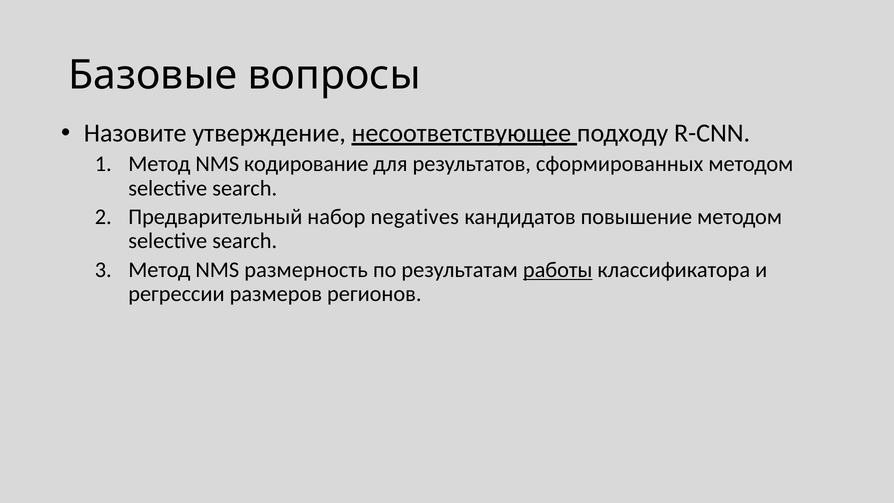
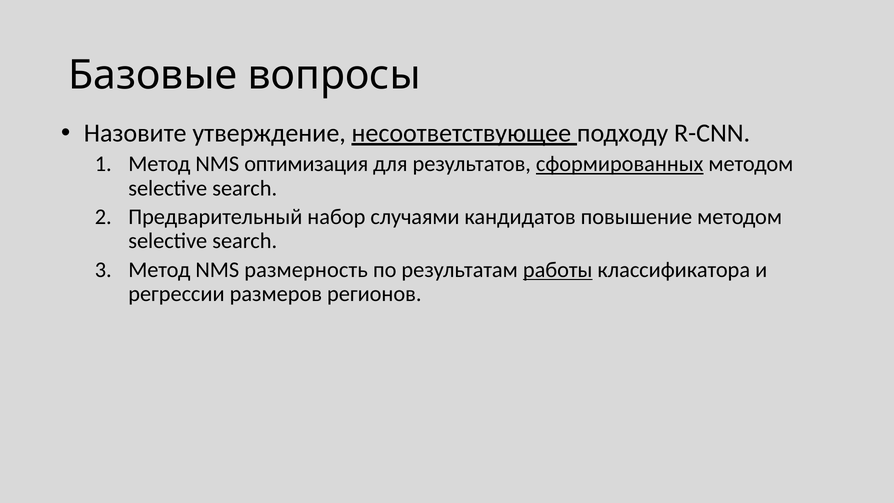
кодирование: кодирование -> оптимизация
сформированных underline: none -> present
negatives: negatives -> случаями
